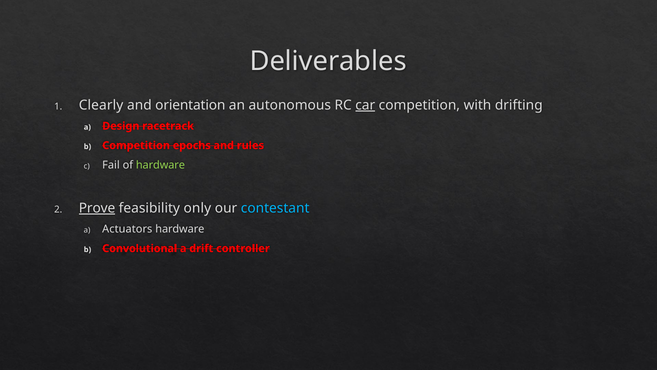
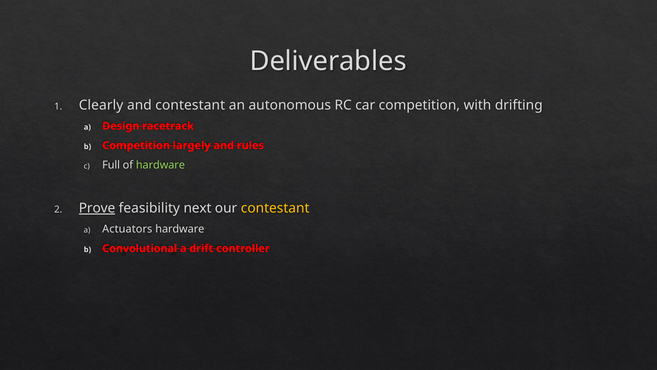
and orientation: orientation -> contestant
car underline: present -> none
epochs: epochs -> largely
Fail: Fail -> Full
only: only -> next
contestant at (275, 208) colour: light blue -> yellow
